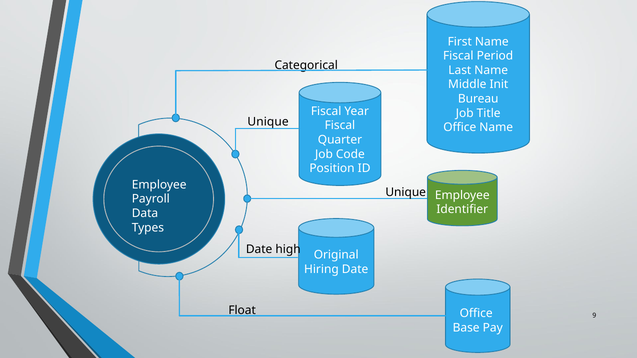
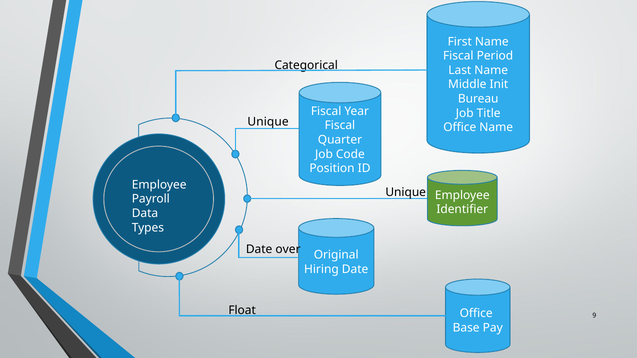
high: high -> over
